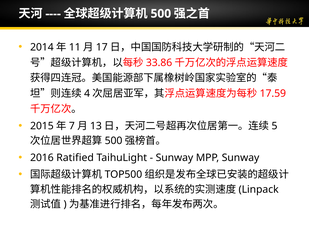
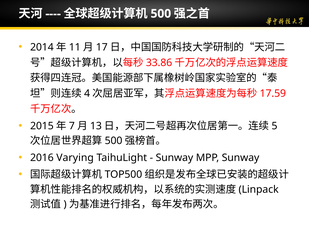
Ratified: Ratified -> Varying
